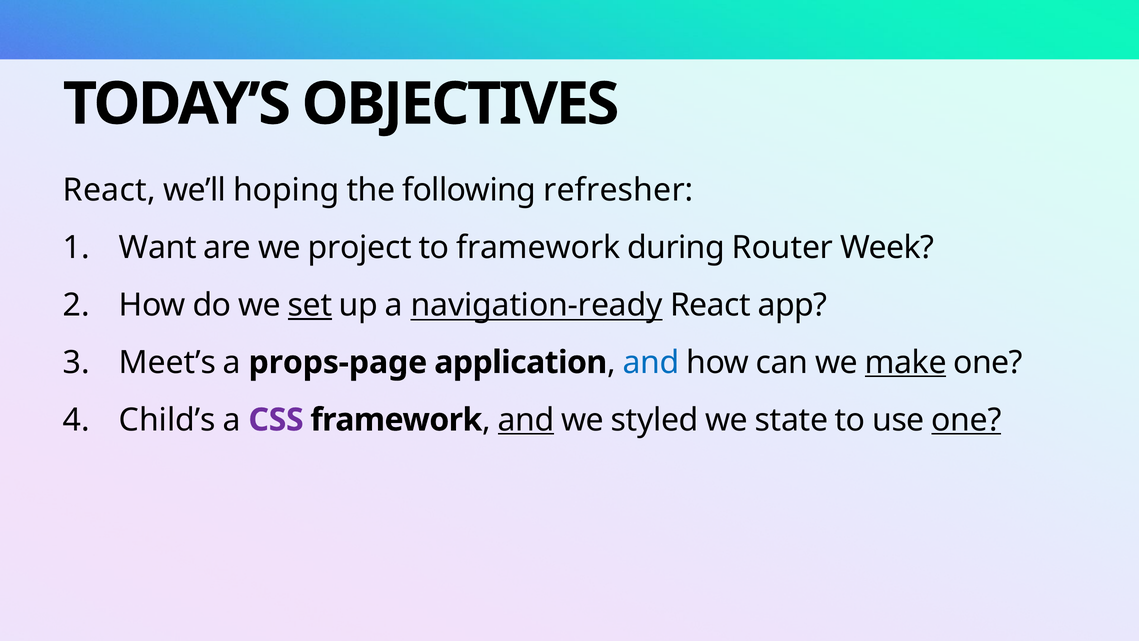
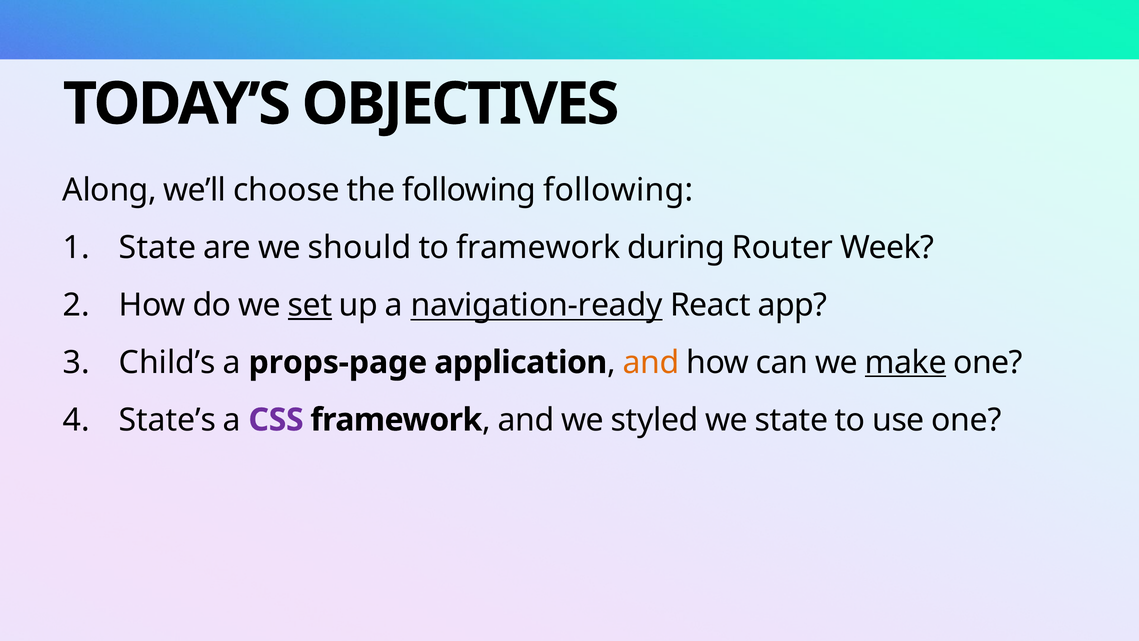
React at (109, 190): React -> Along
hoping: hoping -> choose
following refresher: refresher -> following
Want at (158, 247): Want -> State
project: project -> should
Meet’s: Meet’s -> Child’s
and at (651, 362) colour: blue -> orange
Child’s: Child’s -> State’s
and at (526, 420) underline: present -> none
one at (966, 420) underline: present -> none
